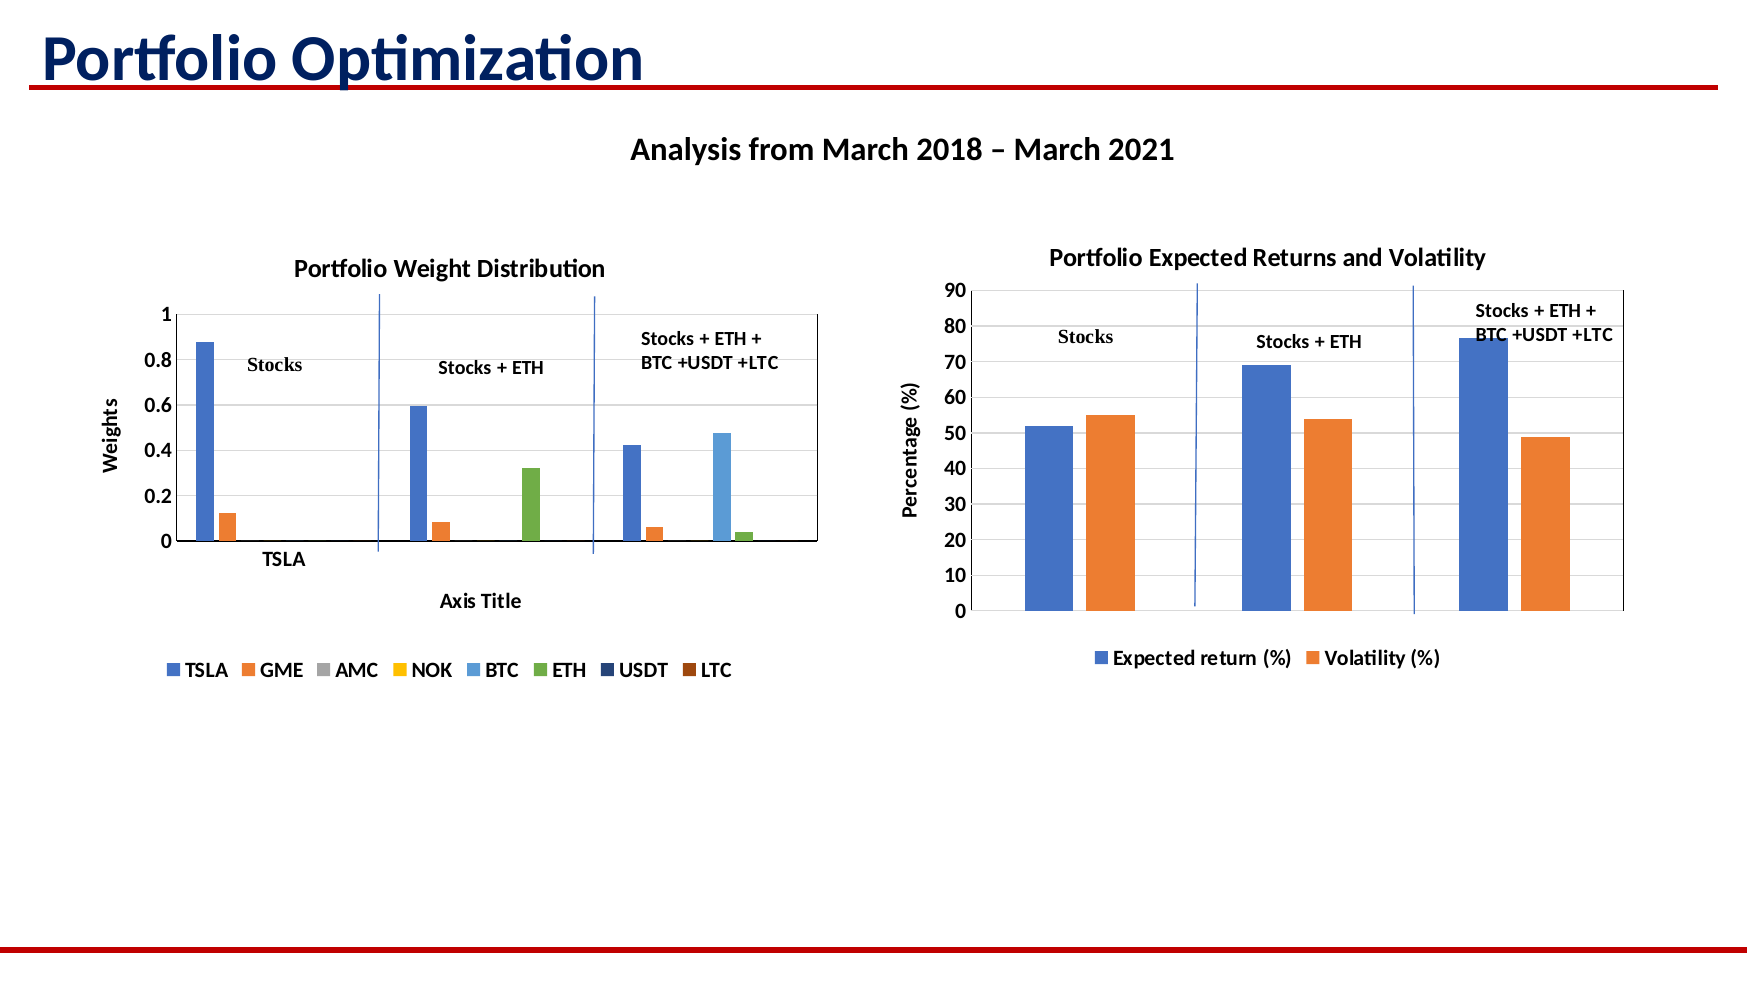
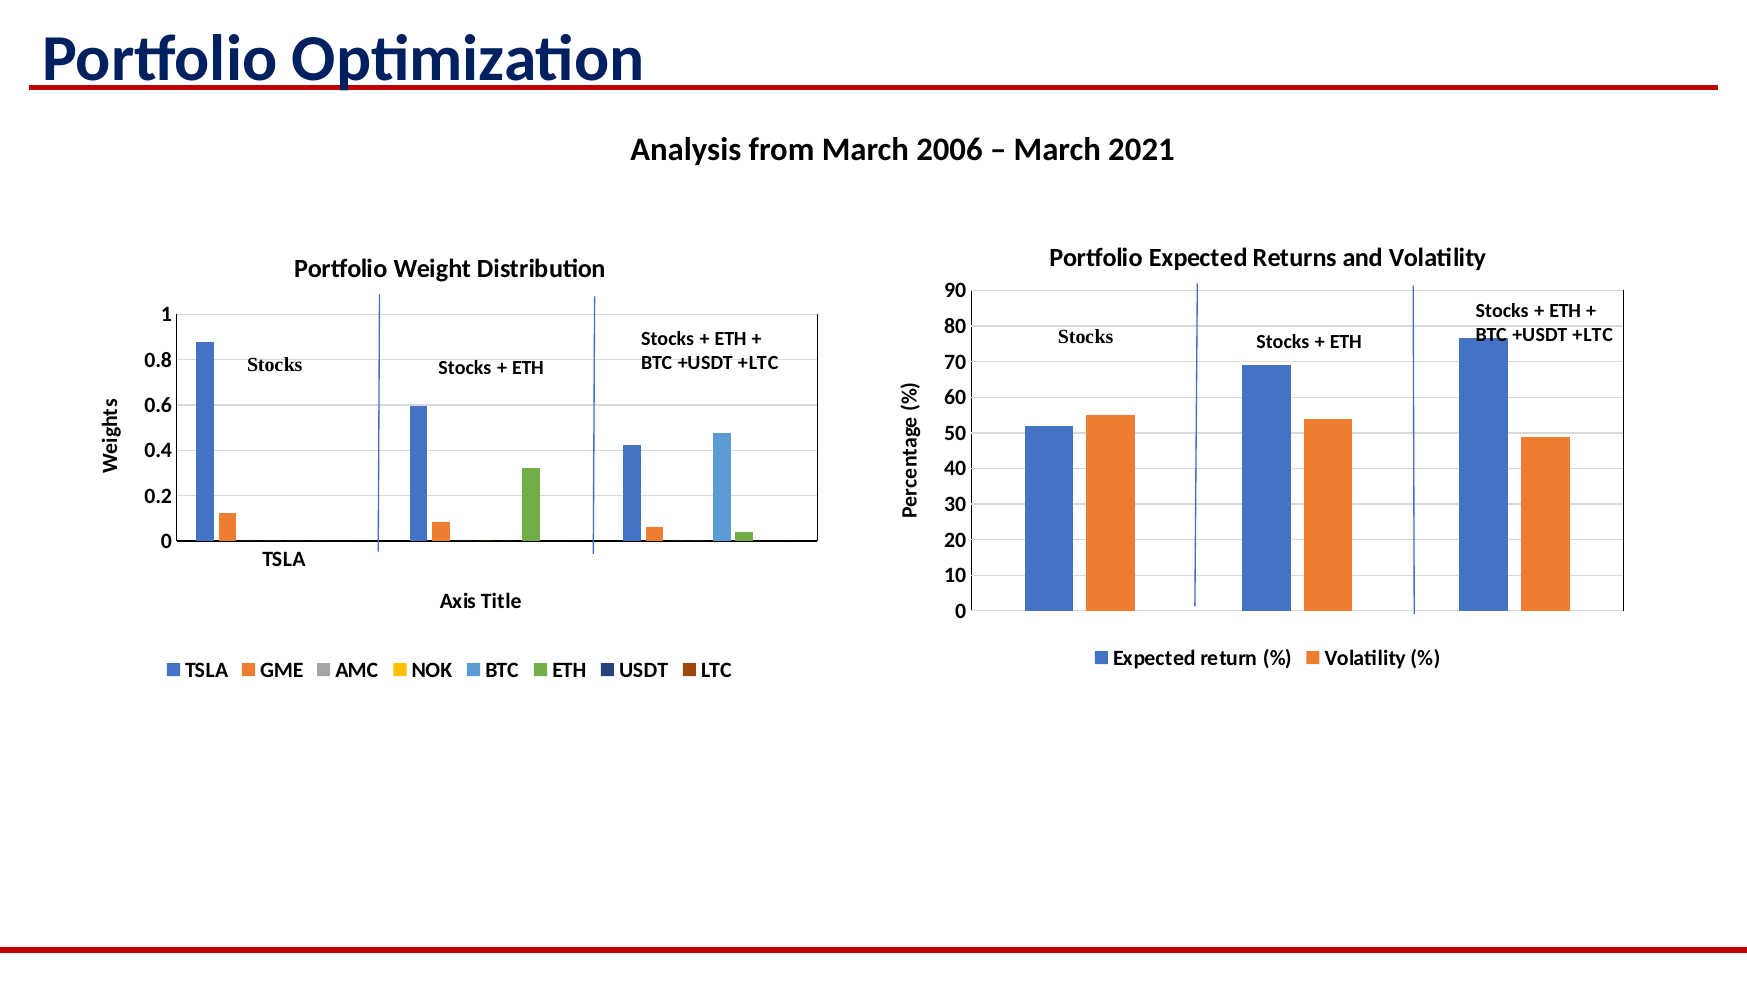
2018: 2018 -> 2006
